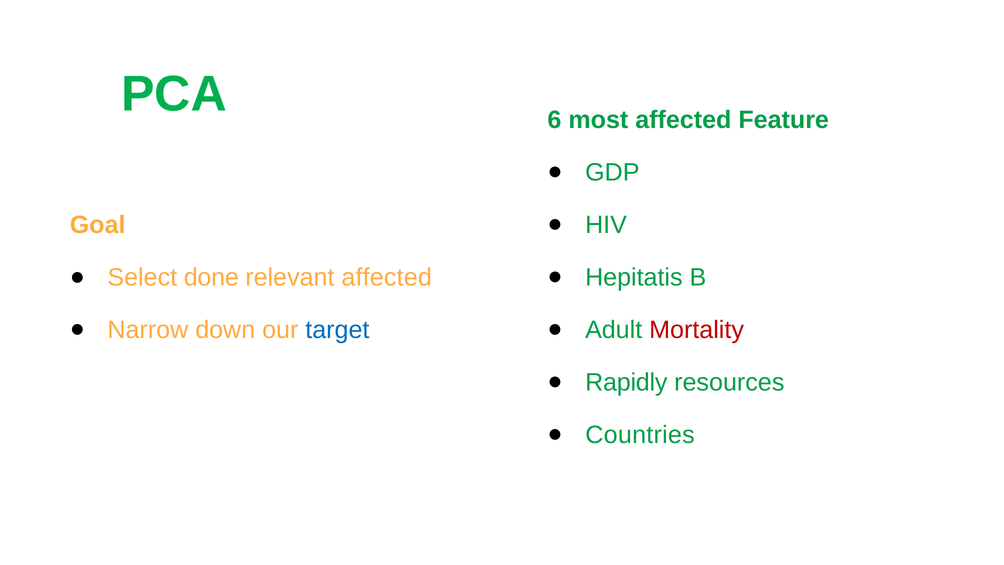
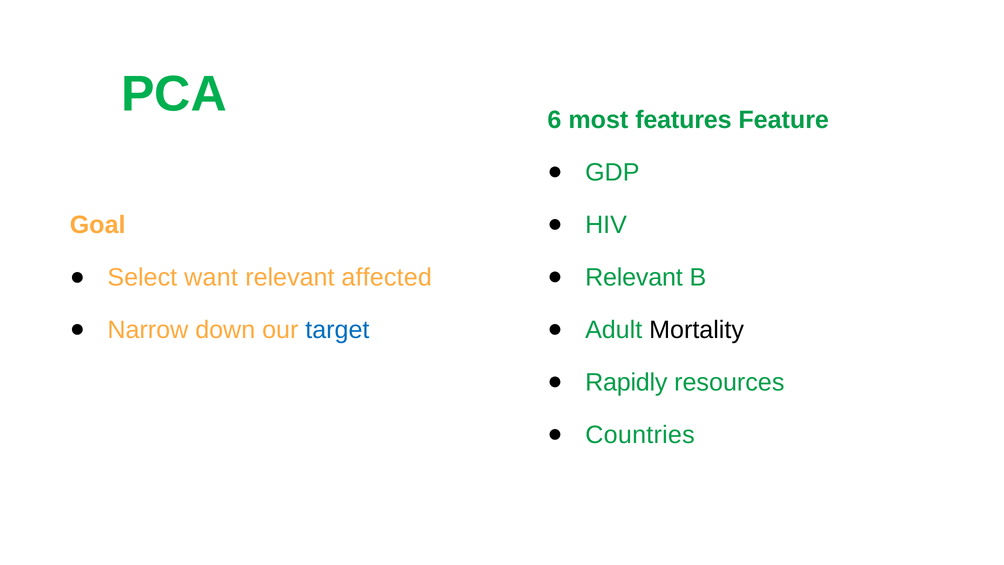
most affected: affected -> features
Hepitatis at (634, 277): Hepitatis -> Relevant
done: done -> want
Mortality colour: red -> black
